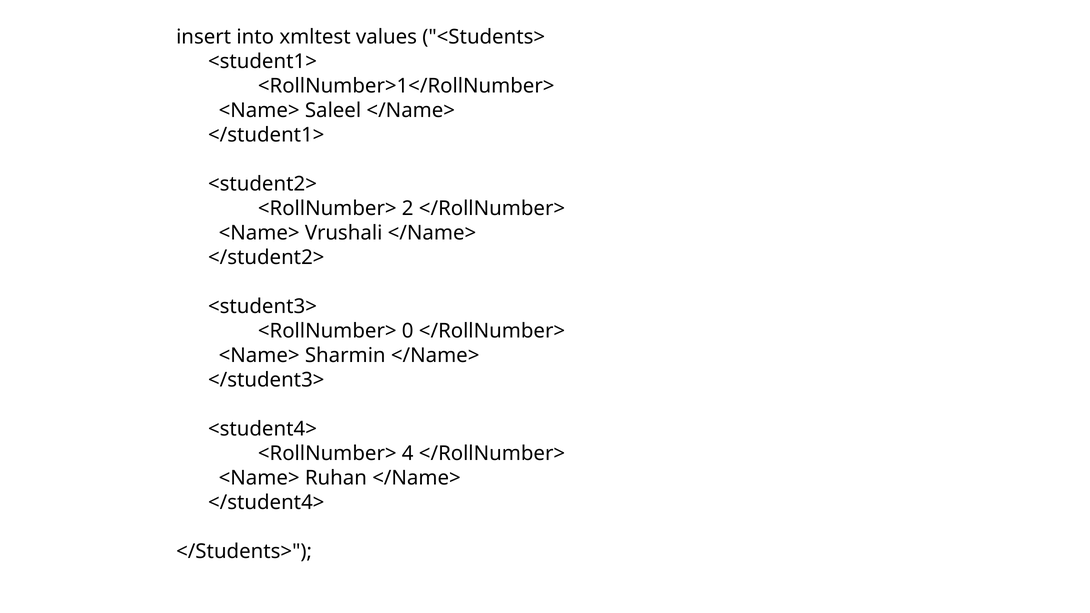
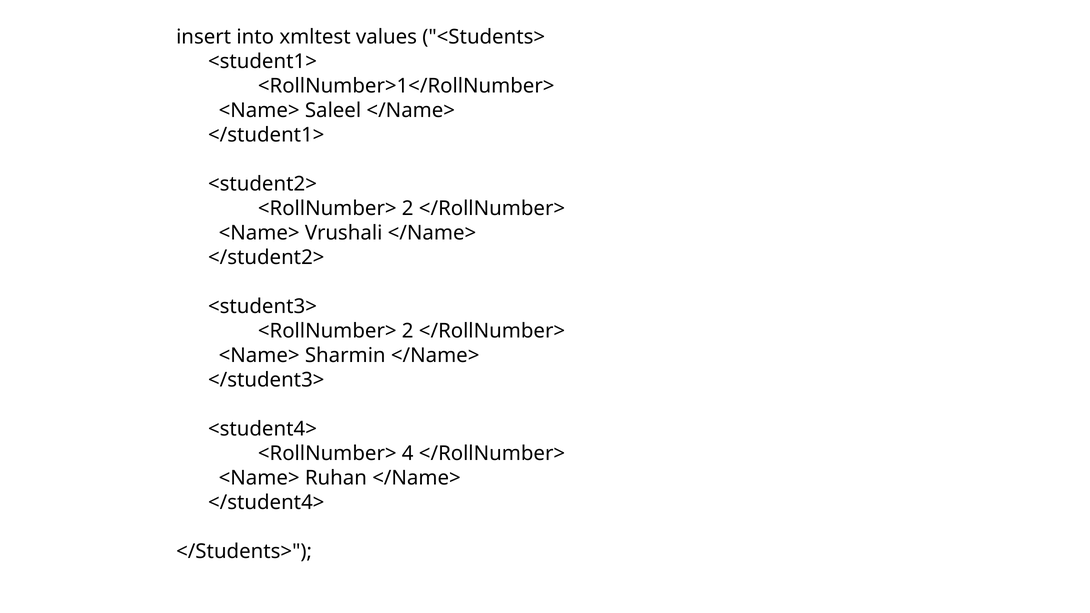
0 at (408, 331): 0 -> 2
